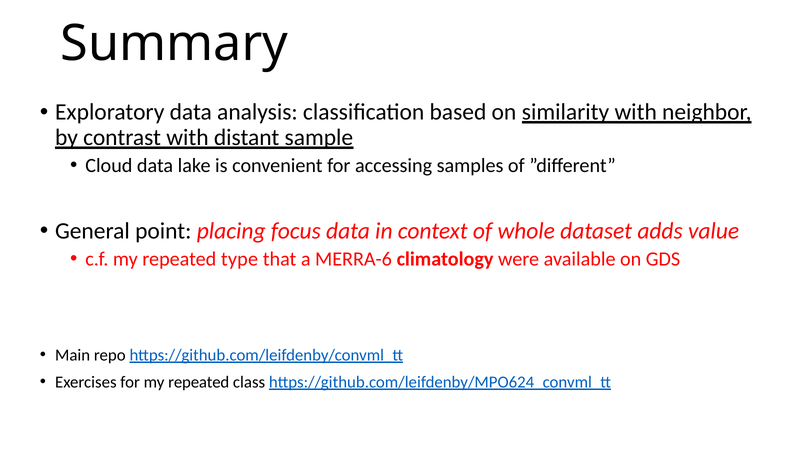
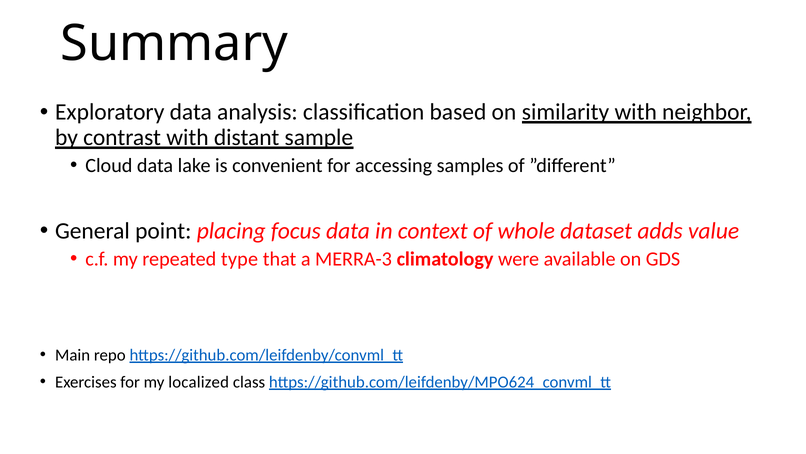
MERRA-6: MERRA-6 -> MERRA-3
for my repeated: repeated -> localized
